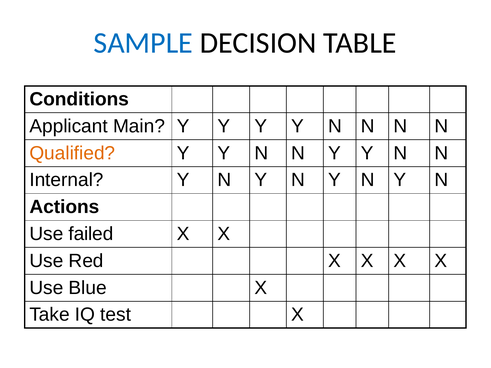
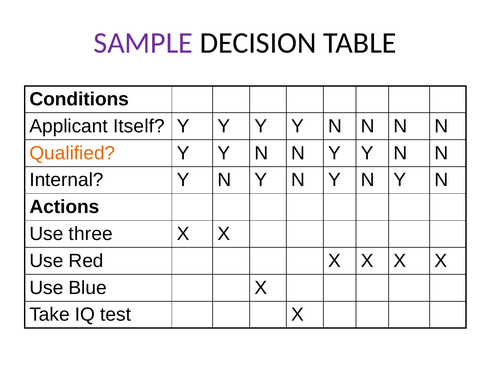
SAMPLE colour: blue -> purple
Main: Main -> Itself
failed: failed -> three
